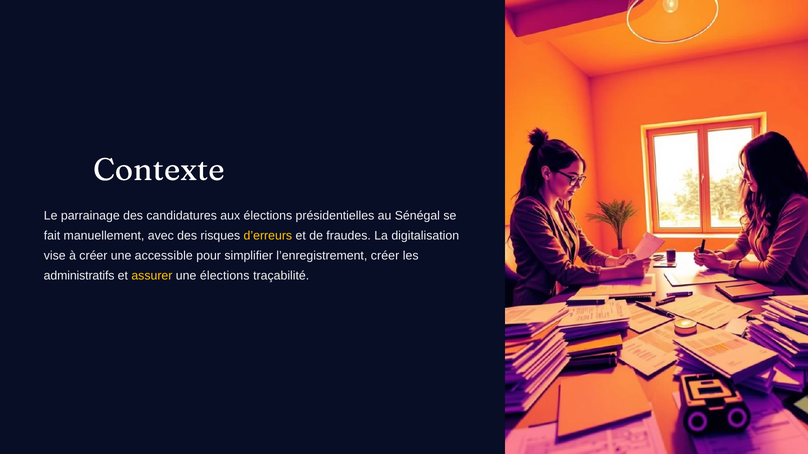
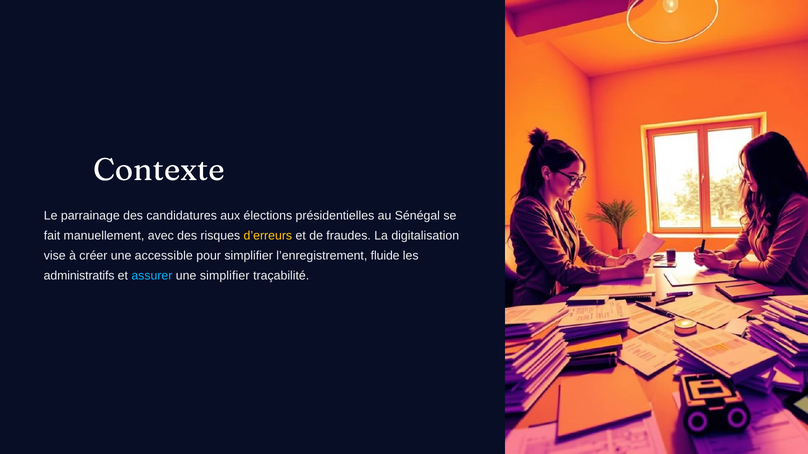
l’enregistrement créer: créer -> fluide
assurer colour: yellow -> light blue
une élections: élections -> simplifier
